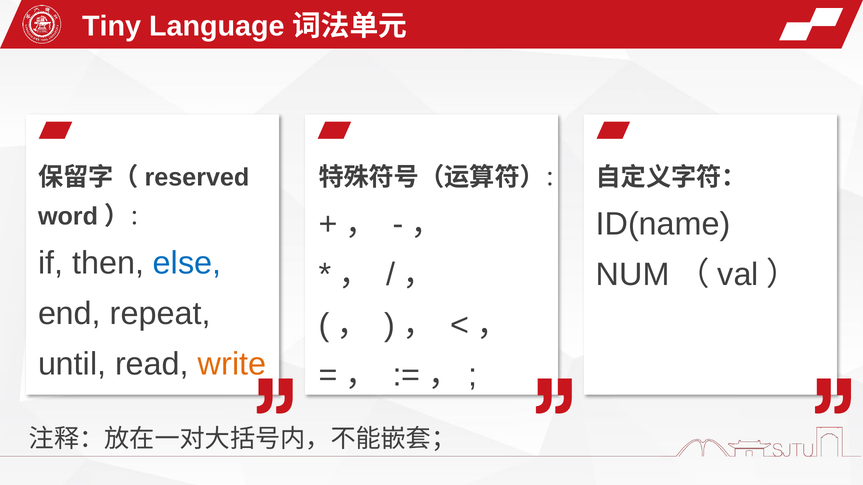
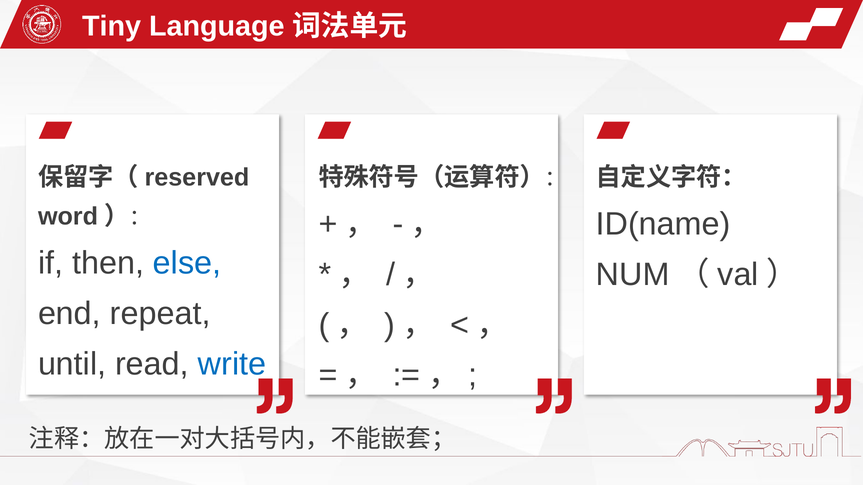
write colour: orange -> blue
